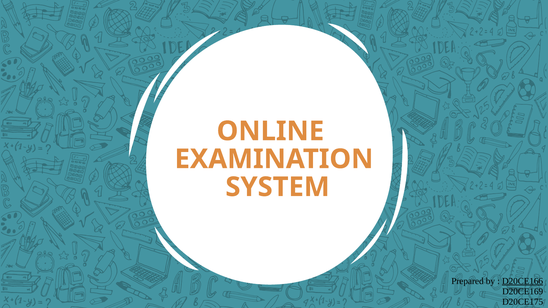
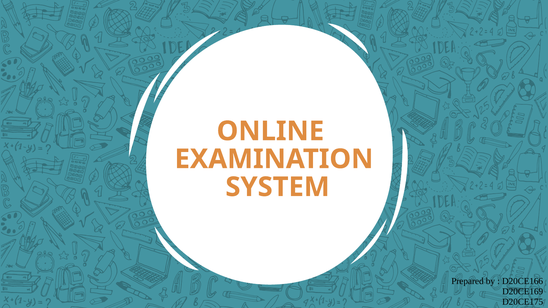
D20CE166 underline: present -> none
